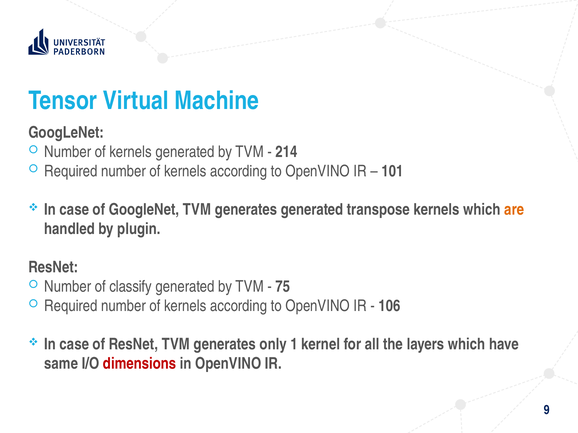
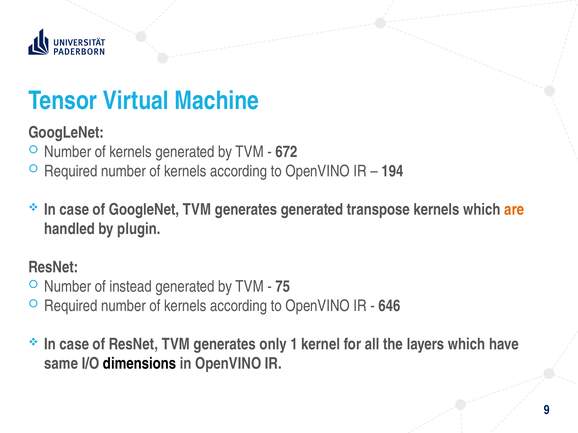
214: 214 -> 672
101: 101 -> 194
classify: classify -> instead
106: 106 -> 646
dimensions colour: red -> black
